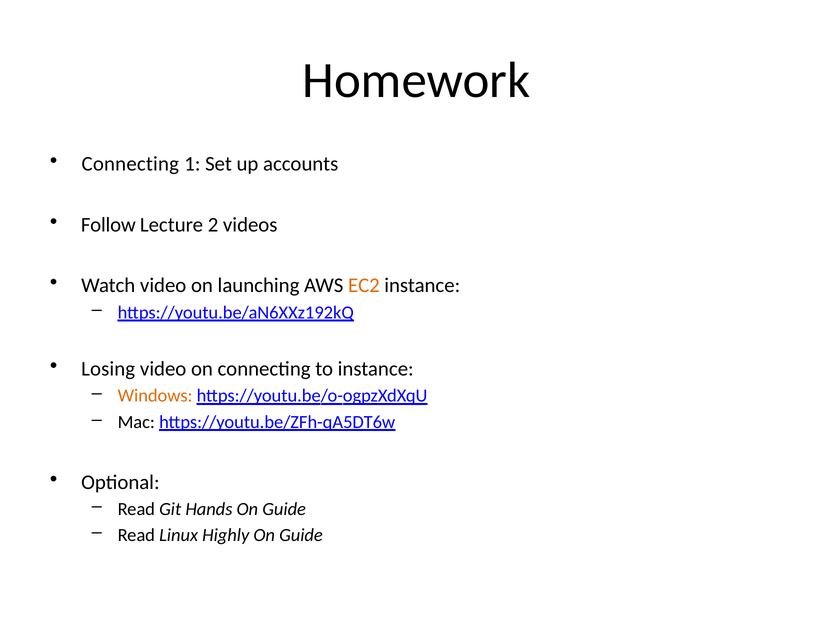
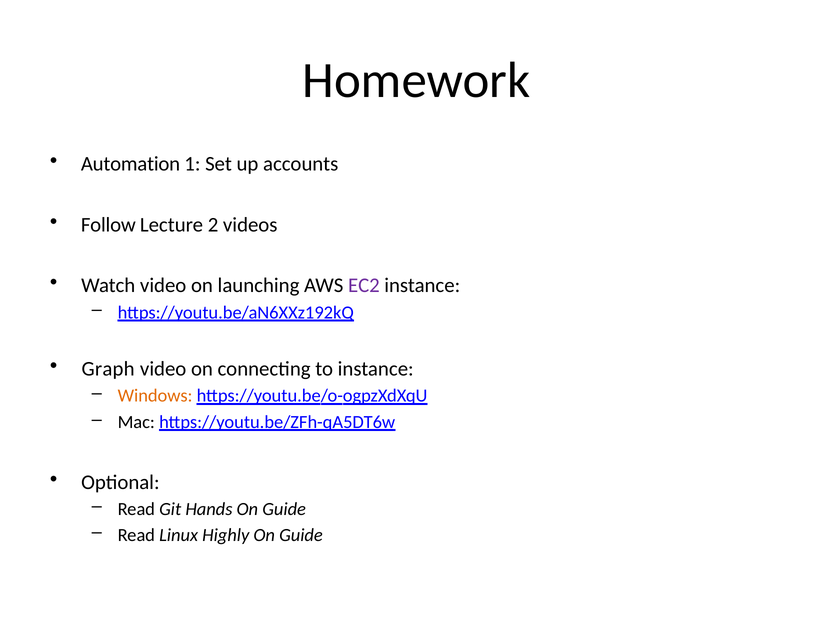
Connecting at (130, 164): Connecting -> Automation
EC2 colour: orange -> purple
Losing: Losing -> Graph
